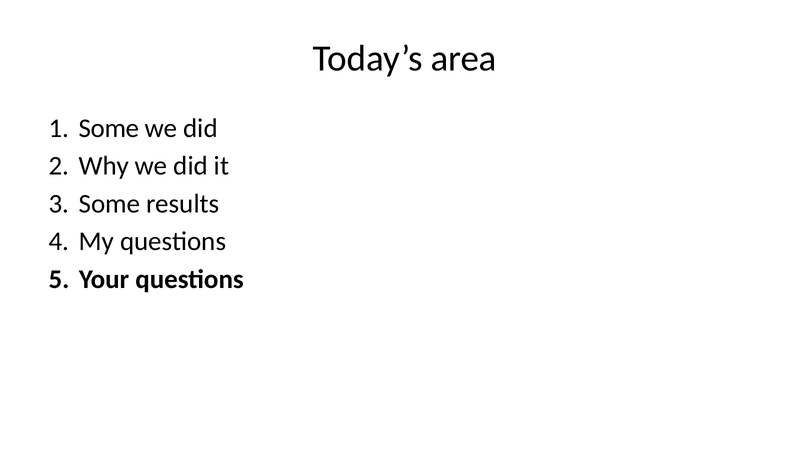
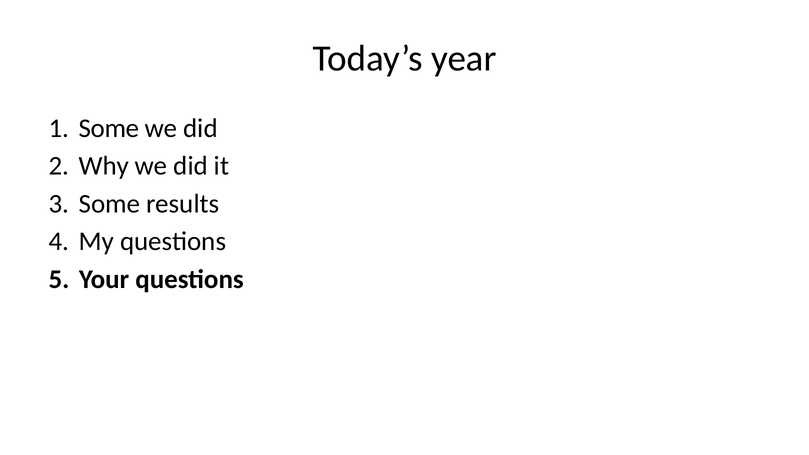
area: area -> year
